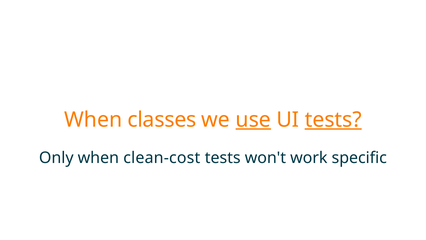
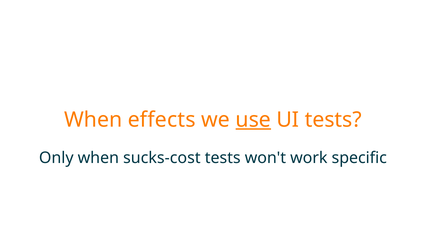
classes: classes -> effects
tests at (333, 120) underline: present -> none
clean-cost: clean-cost -> sucks-cost
